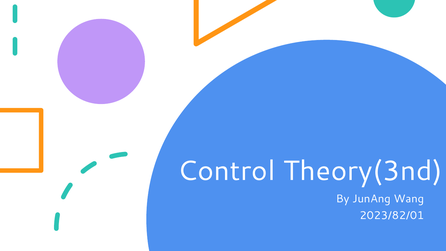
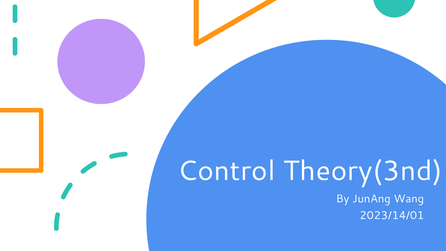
2023/82/01: 2023/82/01 -> 2023/14/01
